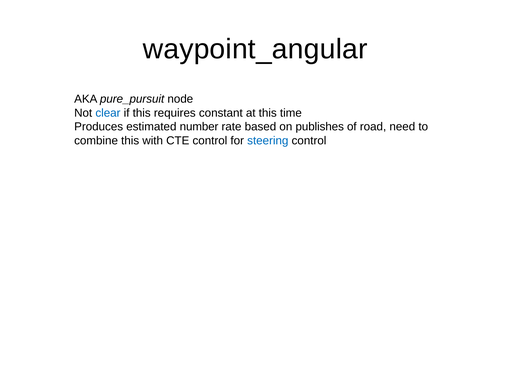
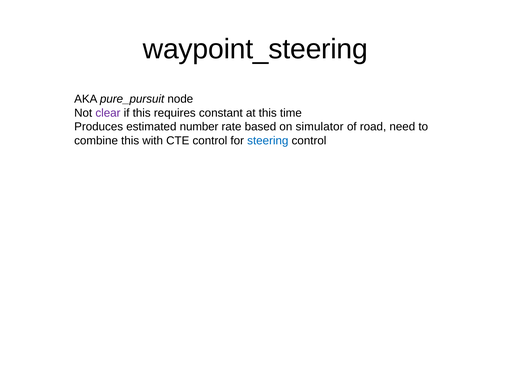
waypoint_angular: waypoint_angular -> waypoint_steering
clear colour: blue -> purple
publishes: publishes -> simulator
